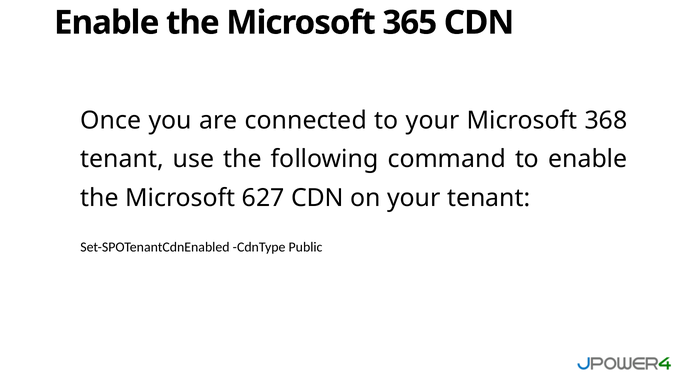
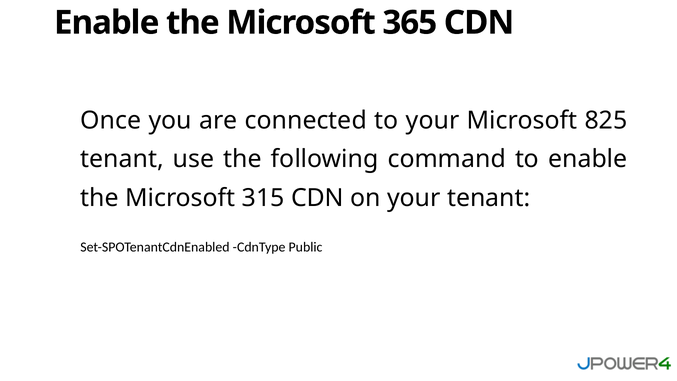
368: 368 -> 825
627: 627 -> 315
